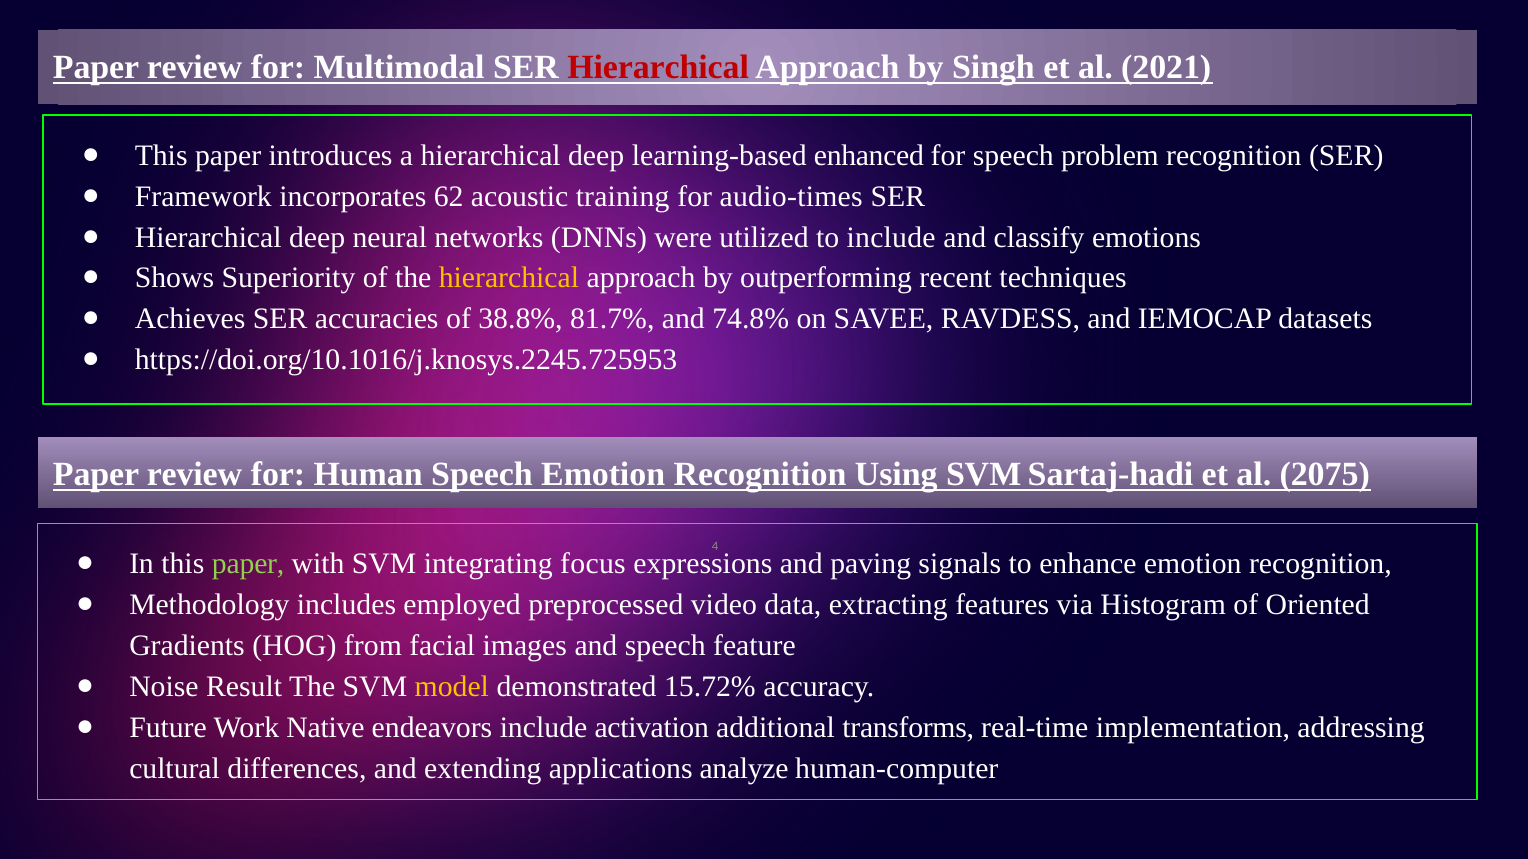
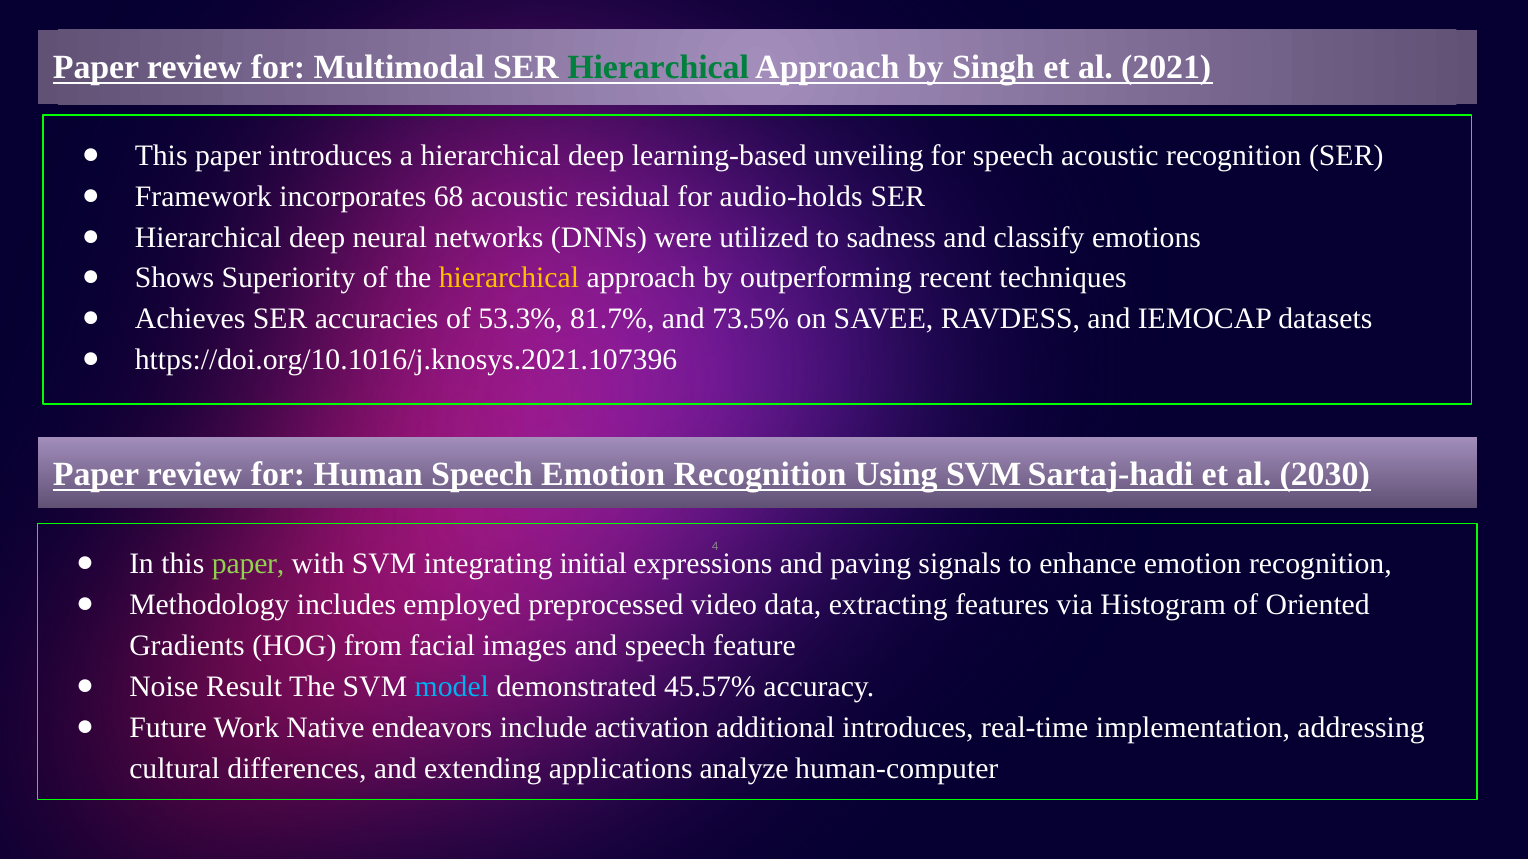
Hierarchical at (658, 68) colour: red -> green
enhanced: enhanced -> unveiling
speech problem: problem -> acoustic
62: 62 -> 68
training: training -> residual
audio-times: audio-times -> audio-holds
to include: include -> sadness
38.8%: 38.8% -> 53.3%
74.8%: 74.8% -> 73.5%
https://doi.org/10.1016/j.knosys.2245.725953: https://doi.org/10.1016/j.knosys.2245.725953 -> https://doi.org/10.1016/j.knosys.2021.107396
2075: 2075 -> 2030
focus: focus -> initial
model colour: yellow -> light blue
15.72%: 15.72% -> 45.57%
additional transforms: transforms -> introduces
